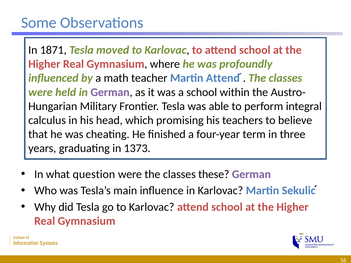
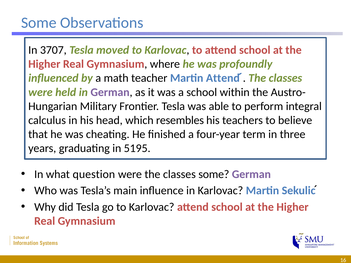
1871: 1871 -> 3707
promising: promising -> resembles
1373: 1373 -> 5195
classes these: these -> some
